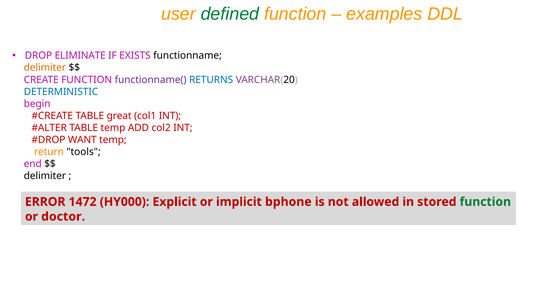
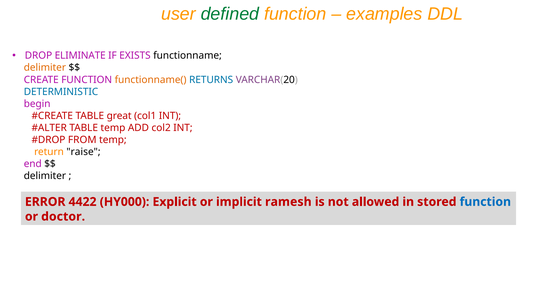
functionname( colour: purple -> orange
WANT: WANT -> FROM
tools: tools -> raise
1472: 1472 -> 4422
bphone: bphone -> ramesh
function at (485, 201) colour: green -> blue
